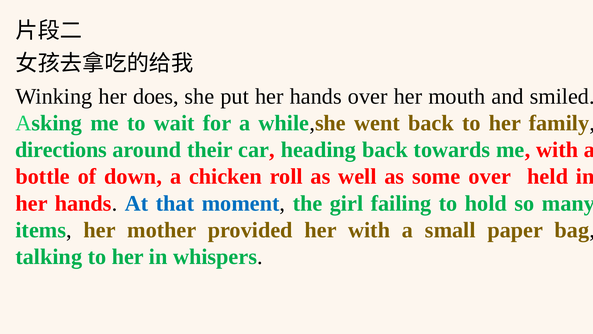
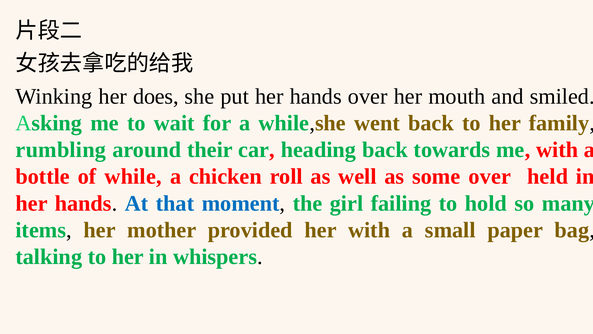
directions: directions -> rumbling
down: down -> while
